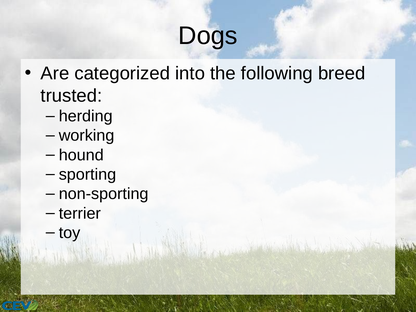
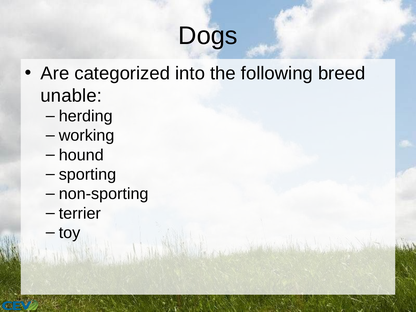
trusted: trusted -> unable
